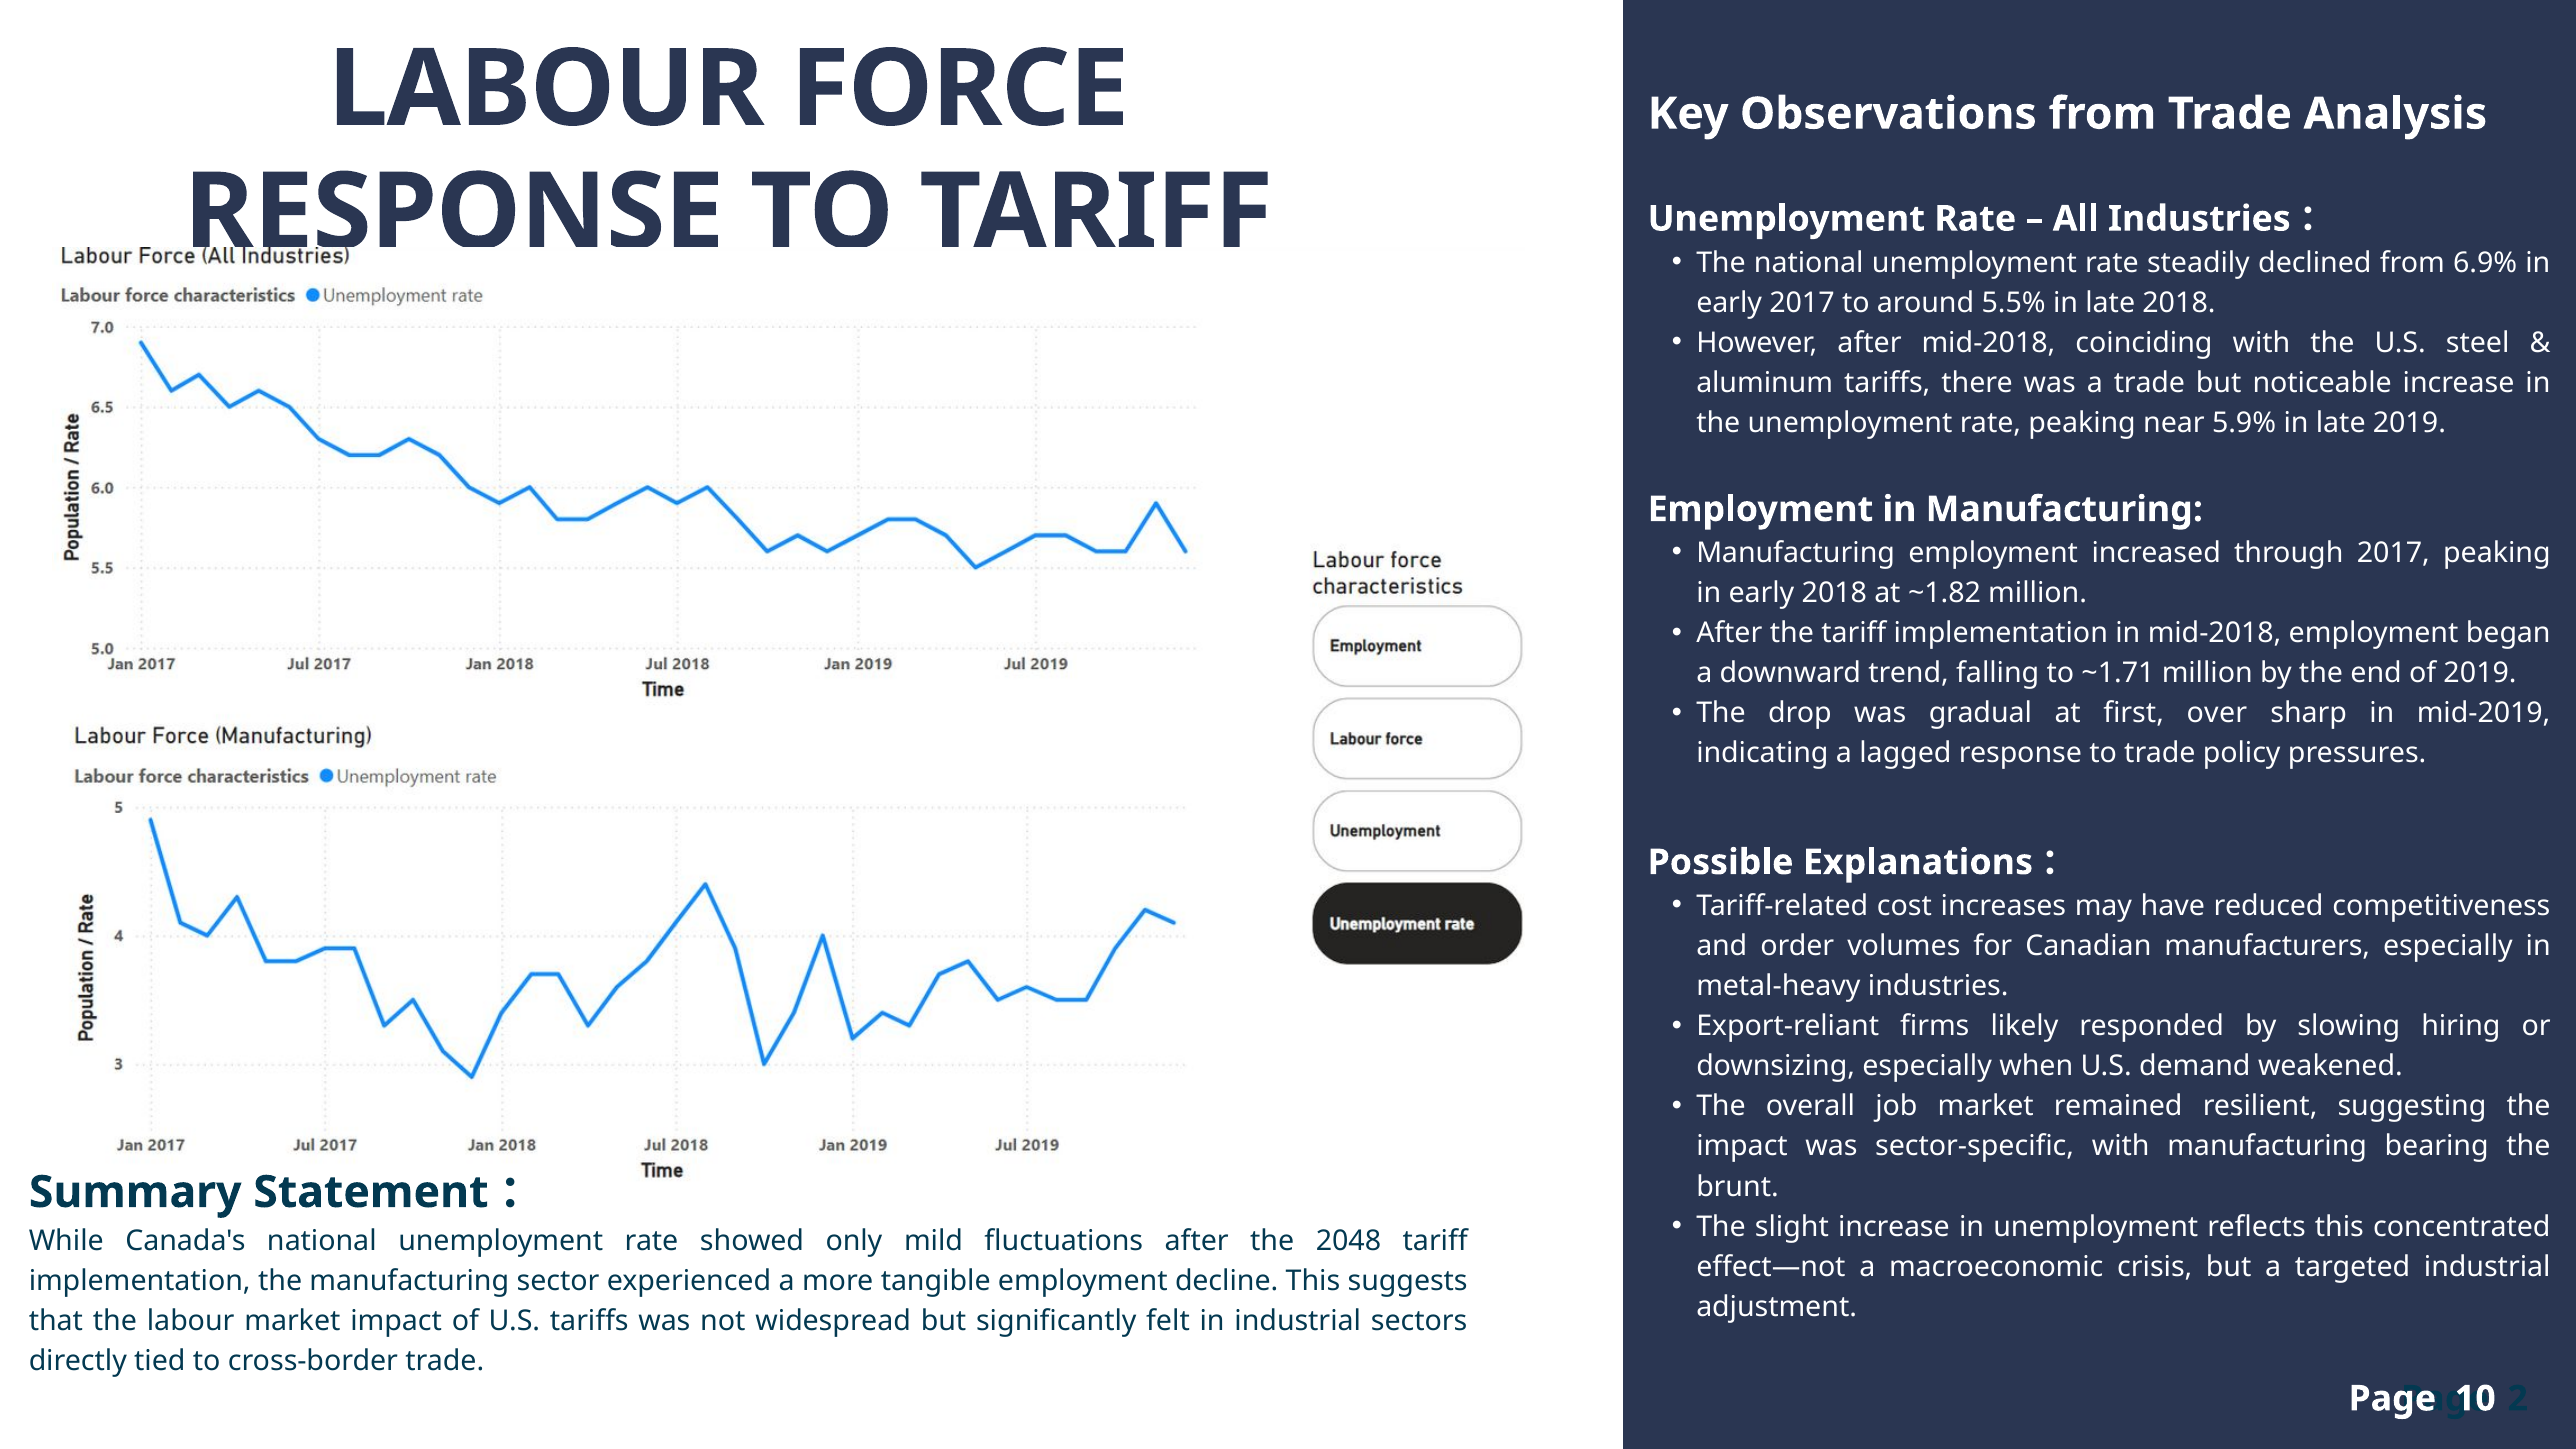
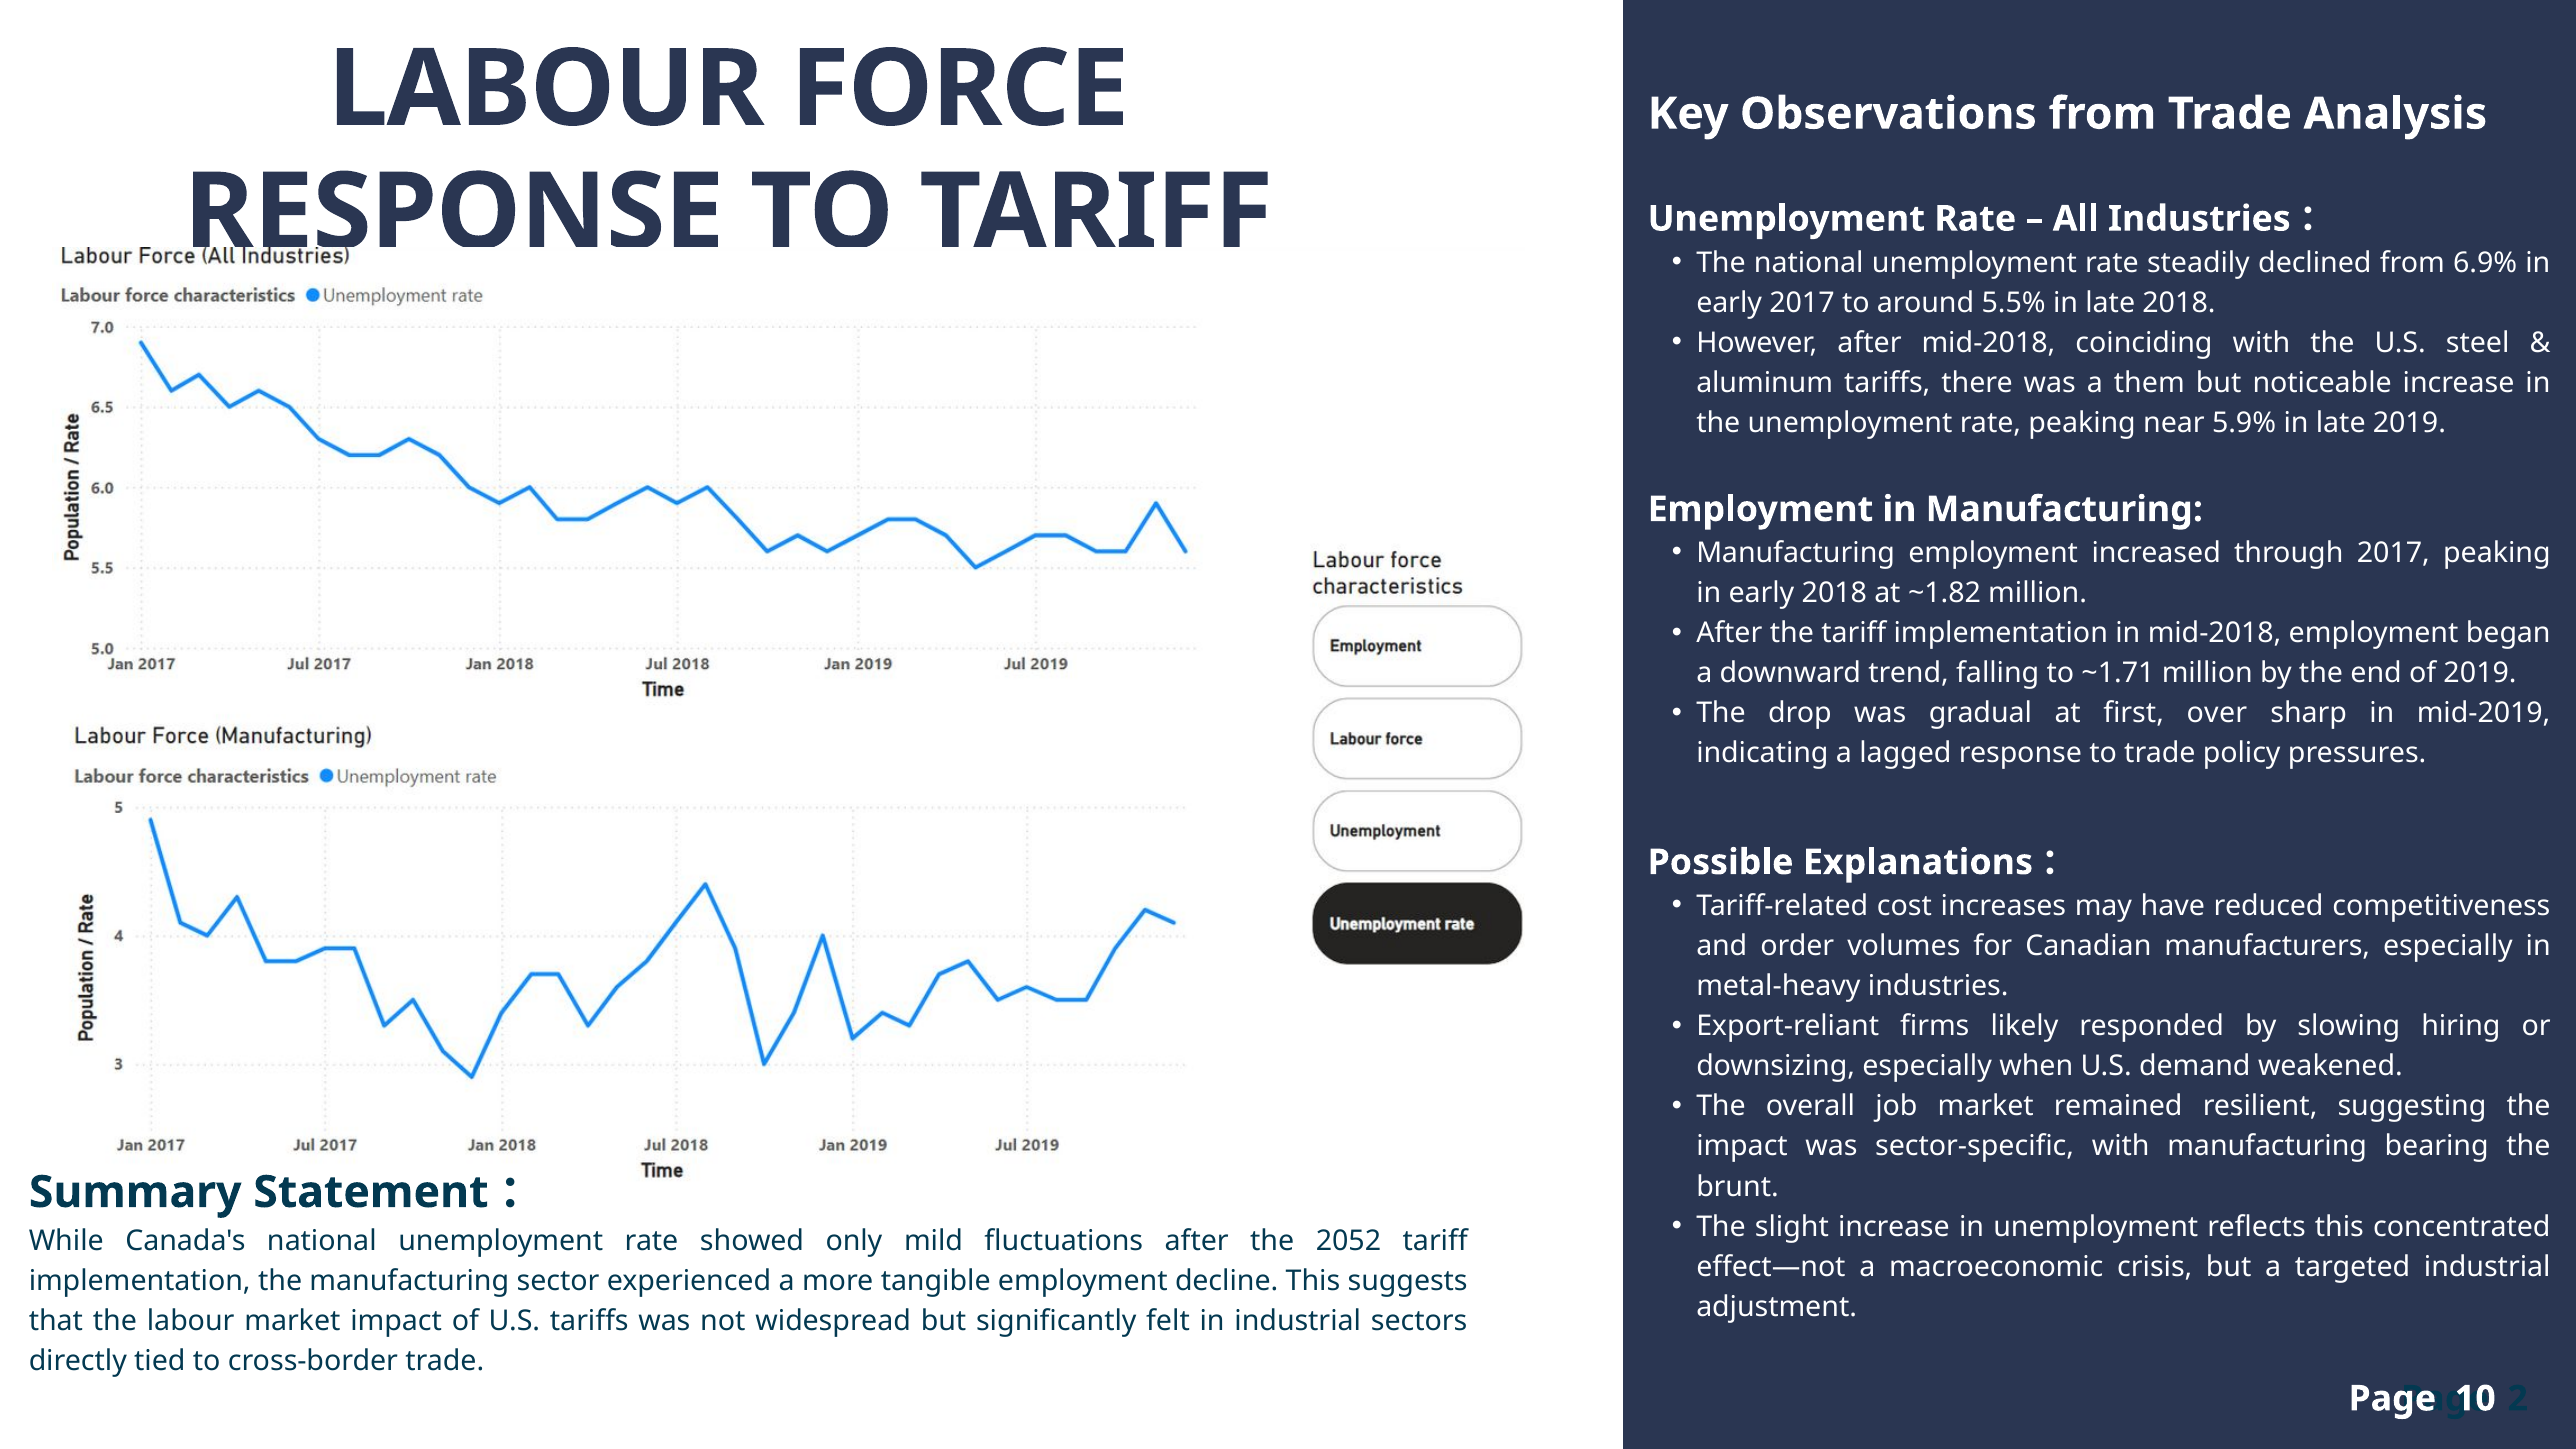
a trade: trade -> them
2048: 2048 -> 2052
